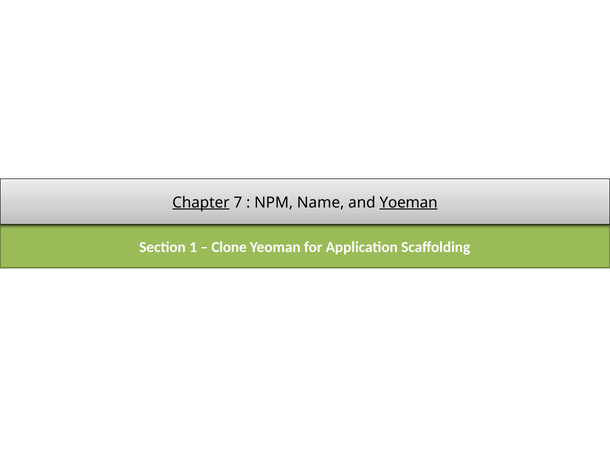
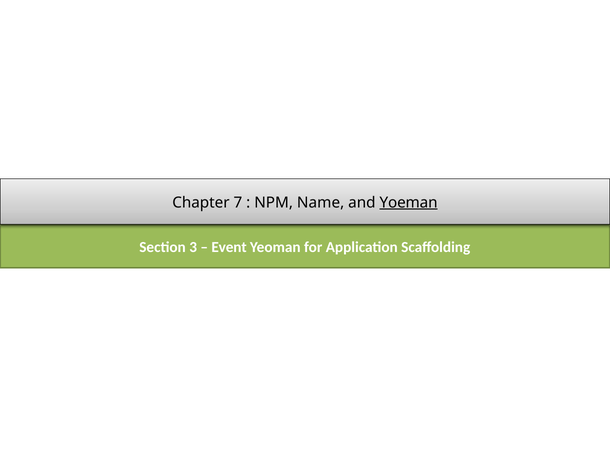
Chapter underline: present -> none
1: 1 -> 3
Clone: Clone -> Event
